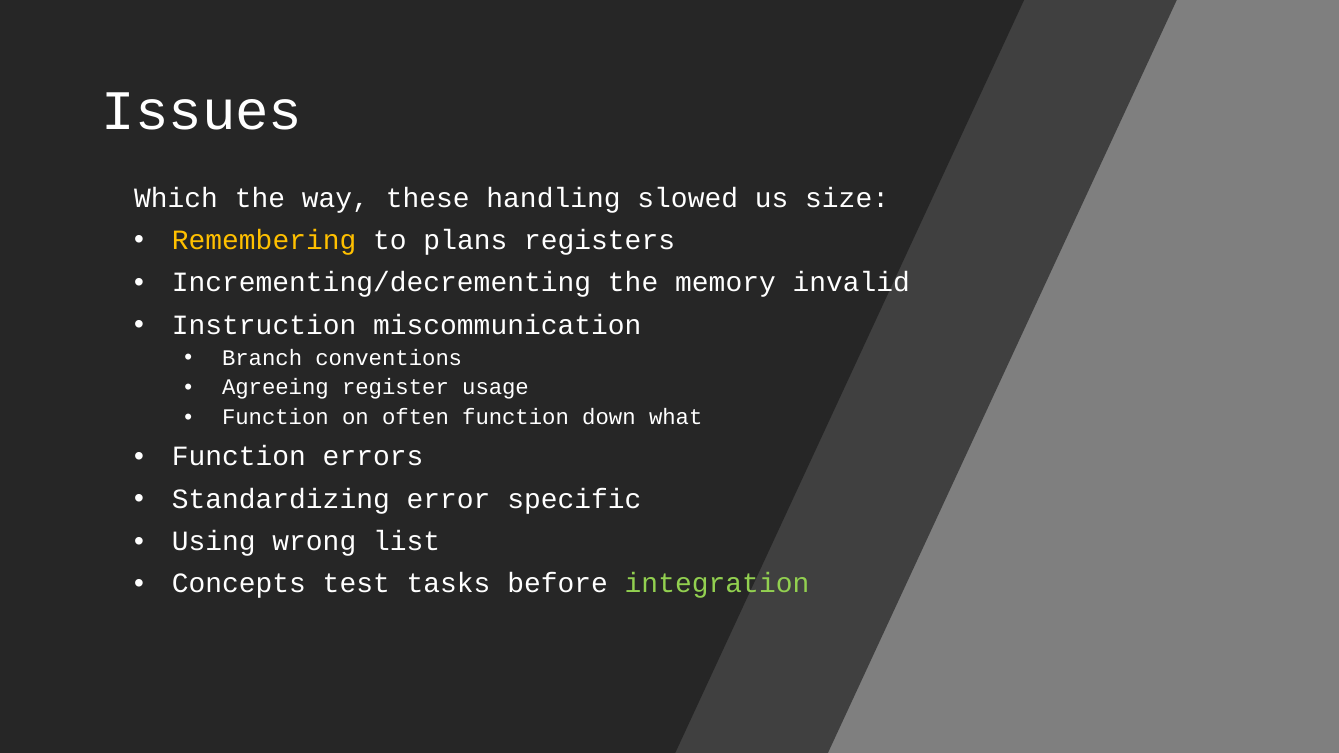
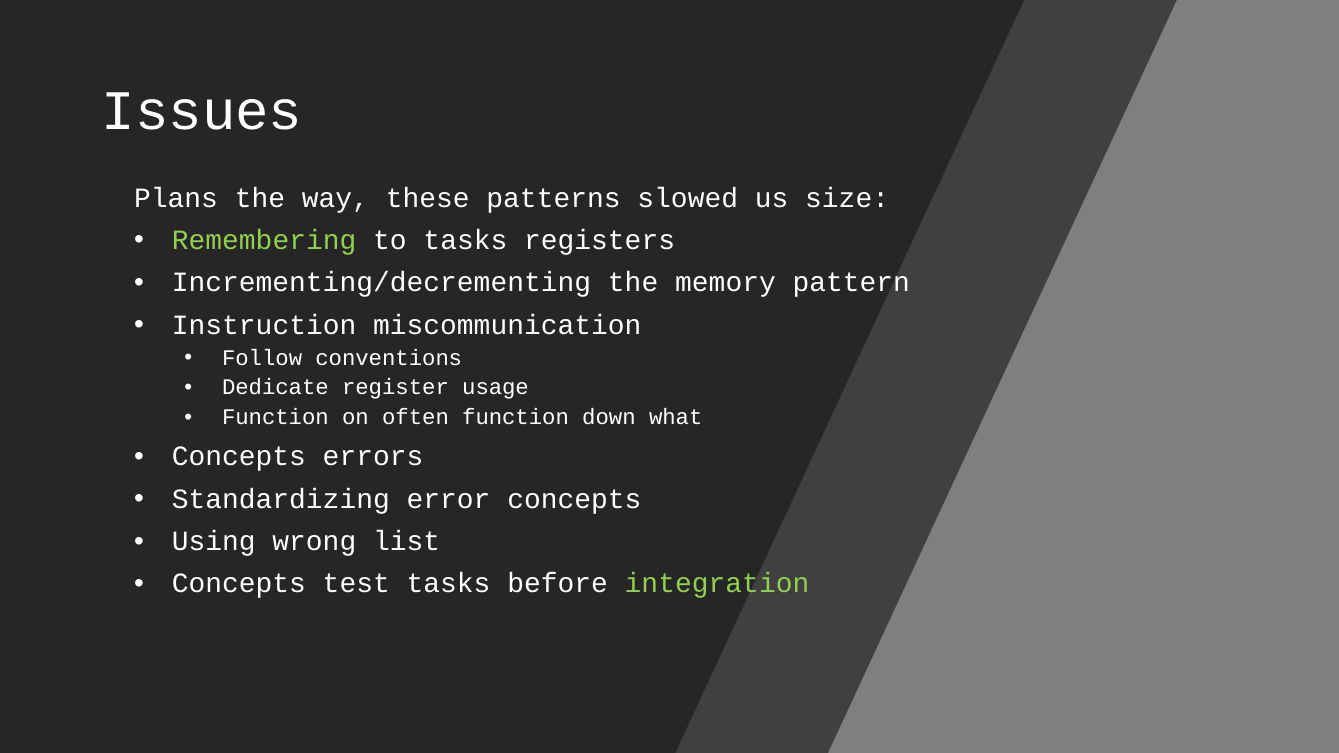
Which: Which -> Plans
handling: handling -> patterns
Remembering colour: yellow -> light green
to plans: plans -> tasks
invalid: invalid -> pattern
Branch: Branch -> Follow
Agreeing: Agreeing -> Dedicate
Function at (239, 457): Function -> Concepts
error specific: specific -> concepts
